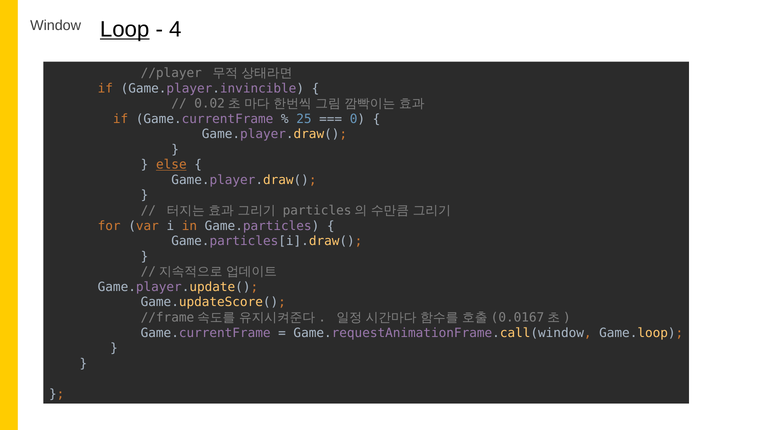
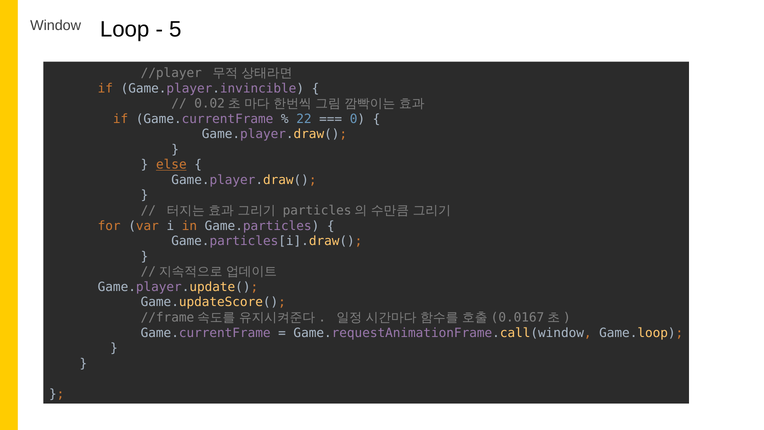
Loop underline: present -> none
4: 4 -> 5
25: 25 -> 22
